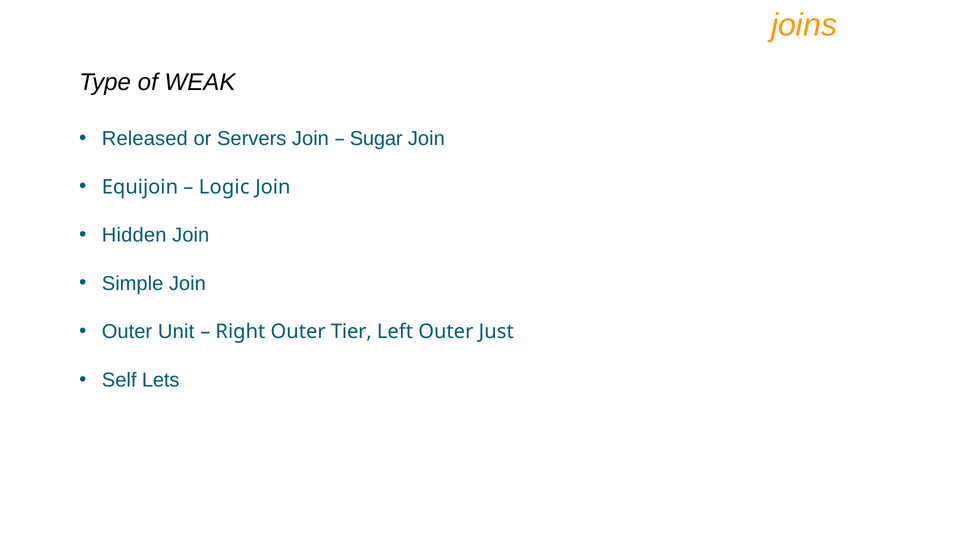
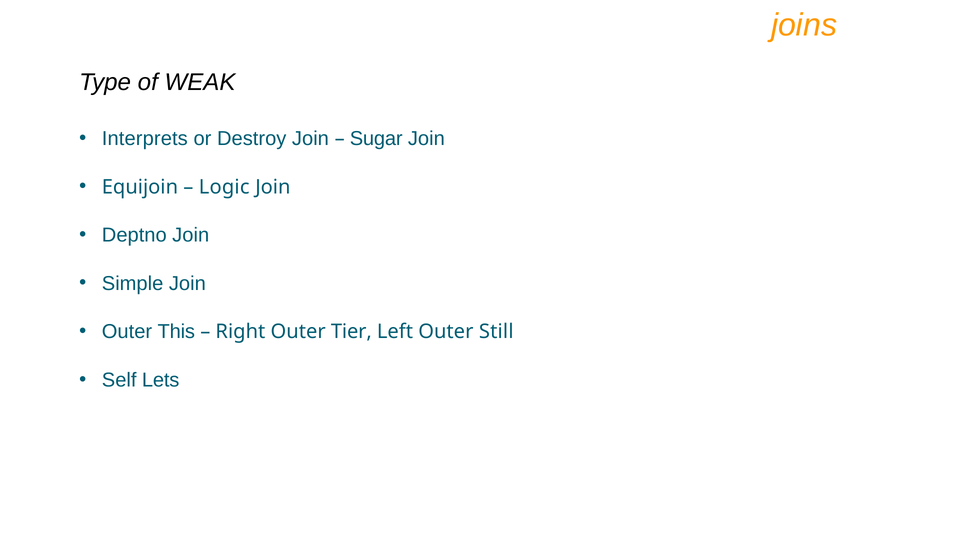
Released: Released -> Interprets
Servers: Servers -> Destroy
Hidden: Hidden -> Deptno
Unit: Unit -> This
Just: Just -> Still
